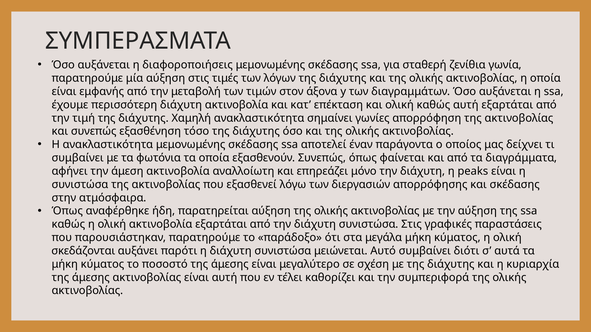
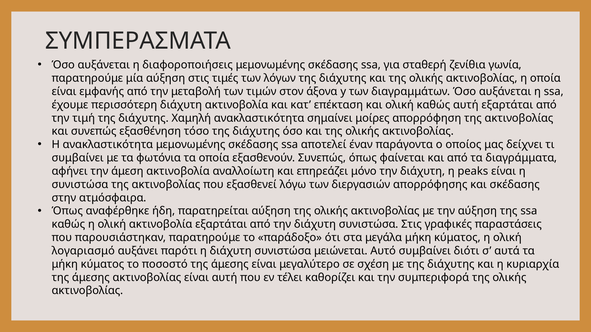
γωνίες: γωνίες -> μοίρες
σκεδάζονται: σκεδάζονται -> λογαριασμό
